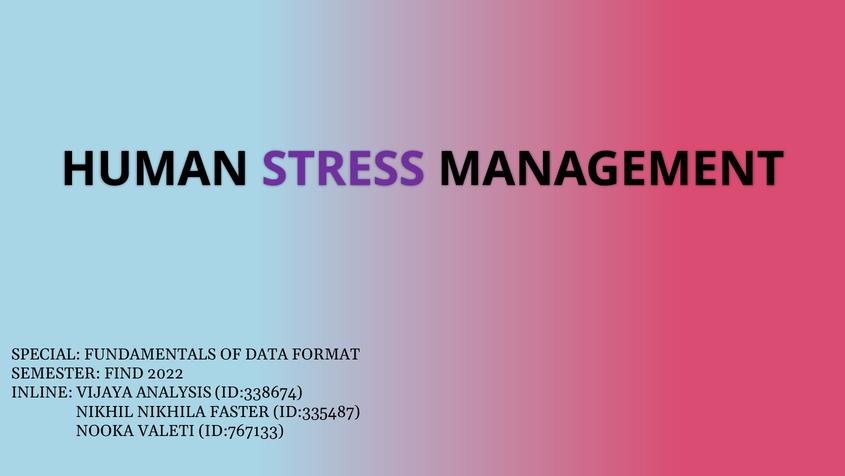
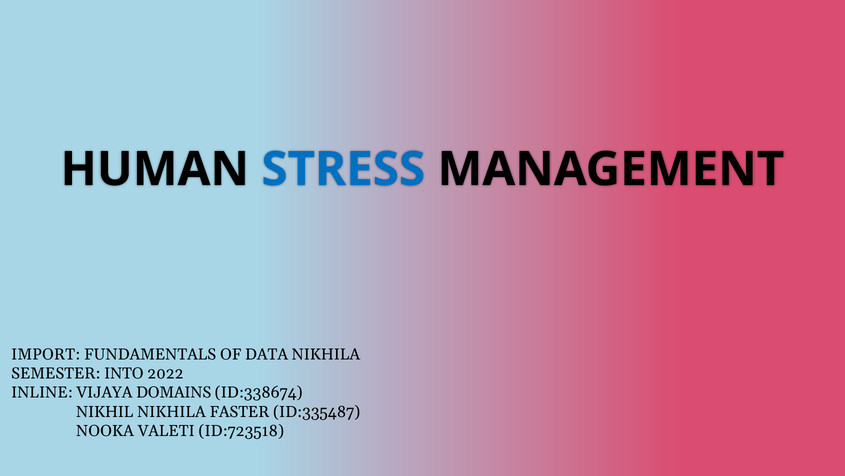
STRESS colour: purple -> blue
SPECIAL: SPECIAL -> IMPORT
DATA FORMAT: FORMAT -> NIKHILA
FIND: FIND -> INTO
ANALYSIS: ANALYSIS -> DOMAINS
ID:767133: ID:767133 -> ID:723518
